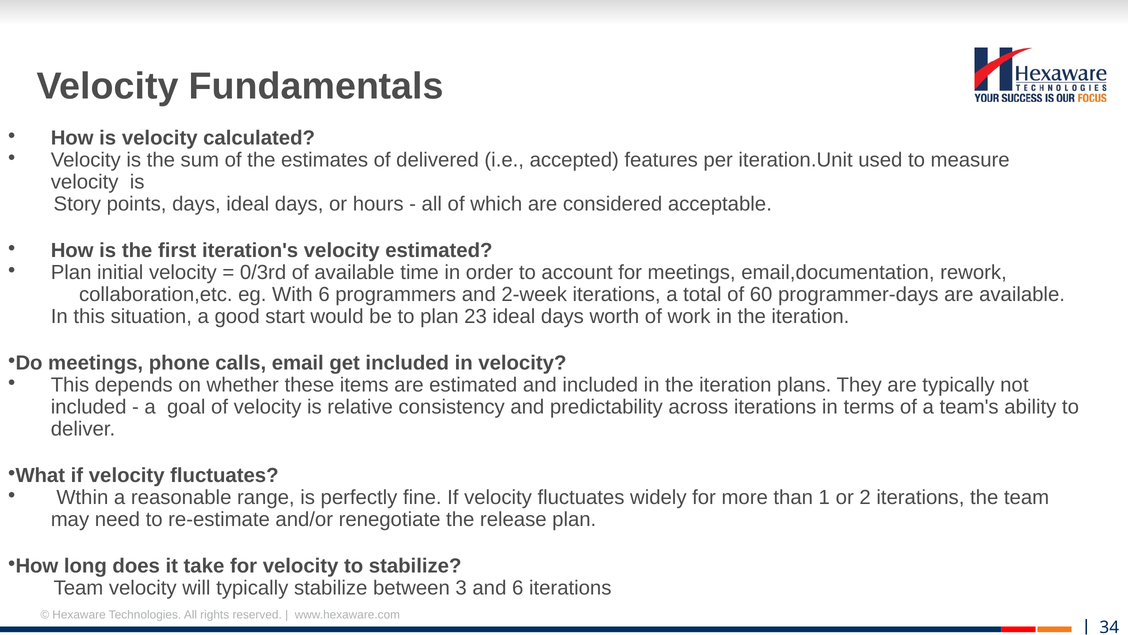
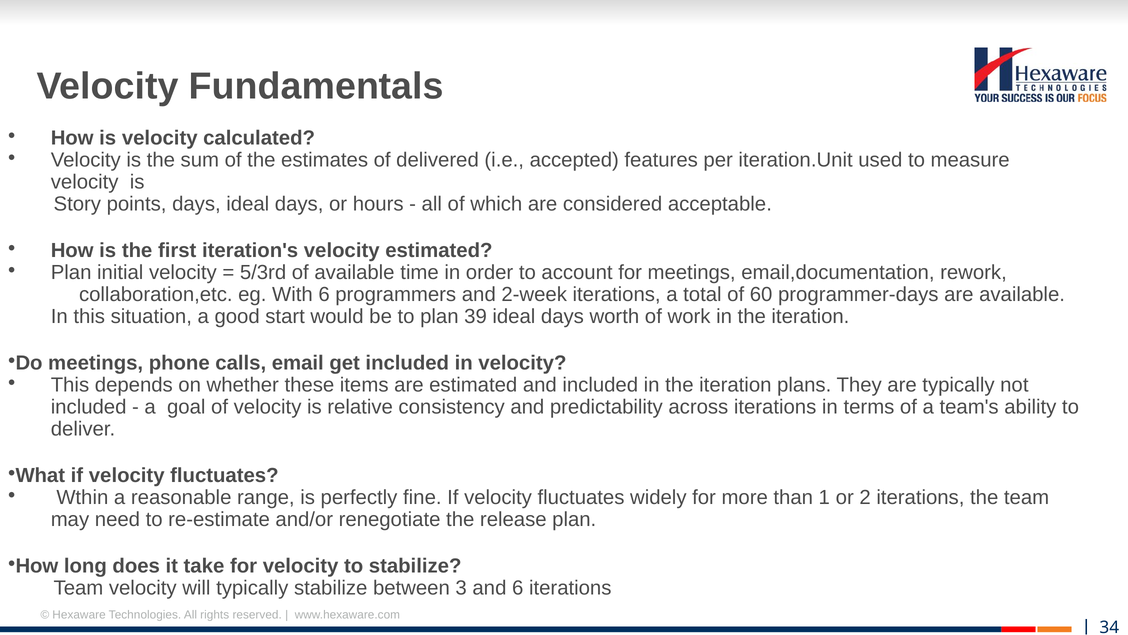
0/3rd: 0/3rd -> 5/3rd
23: 23 -> 39
